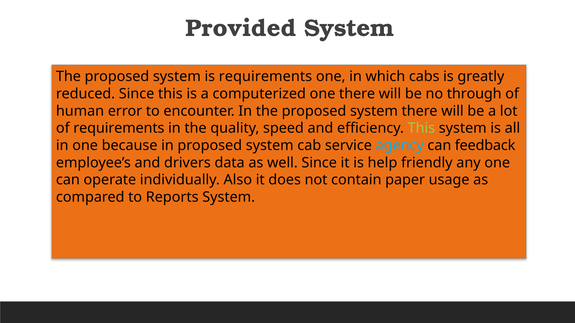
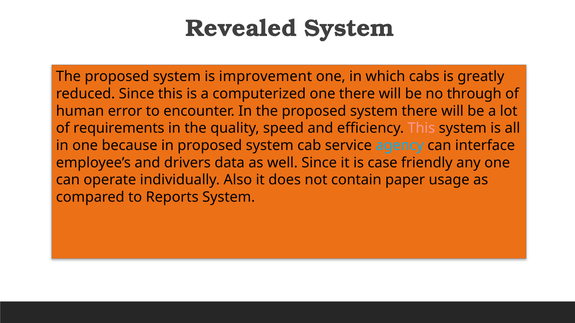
Provided: Provided -> Revealed
is requirements: requirements -> improvement
This at (421, 128) colour: light green -> pink
feedback: feedback -> interface
help: help -> case
